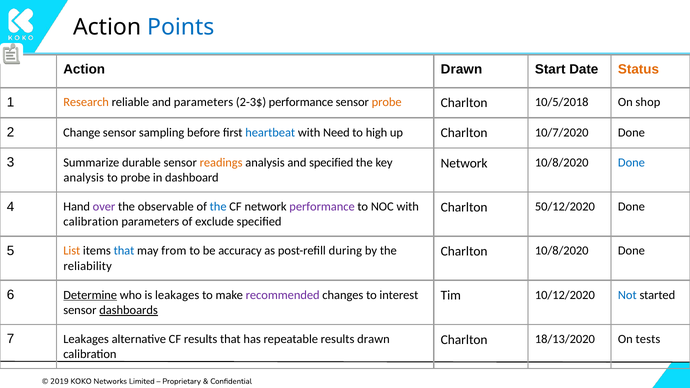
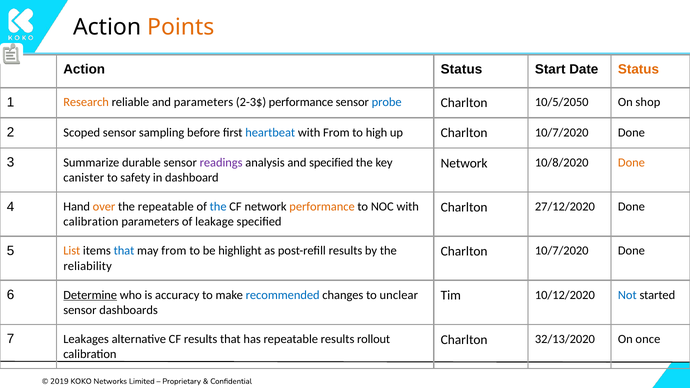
Points colour: blue -> orange
Action Drawn: Drawn -> Status
probe at (387, 102) colour: orange -> blue
10/5/2018: 10/5/2018 -> 10/5/2050
Change: Change -> Scoped
with Need: Need -> From
readings colour: orange -> purple
Done at (631, 163) colour: blue -> orange
analysis at (84, 178): analysis -> canister
to probe: probe -> safety
over colour: purple -> orange
the observable: observable -> repeatable
performance at (322, 207) colour: purple -> orange
50/12/2020: 50/12/2020 -> 27/12/2020
exclude: exclude -> leakage
accuracy: accuracy -> highlight
post-refill during: during -> results
10/8/2020 at (562, 251): 10/8/2020 -> 10/7/2020
is leakages: leakages -> accuracy
recommended colour: purple -> blue
interest: interest -> unclear
dashboards underline: present -> none
results drawn: drawn -> rollout
18/13/2020: 18/13/2020 -> 32/13/2020
tests: tests -> once
